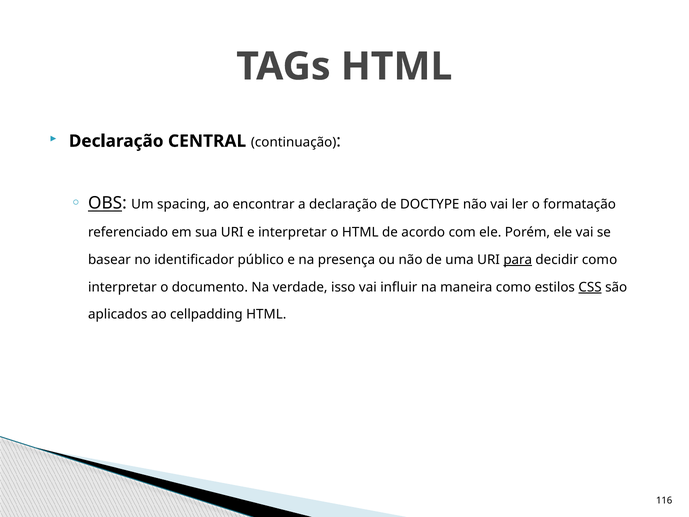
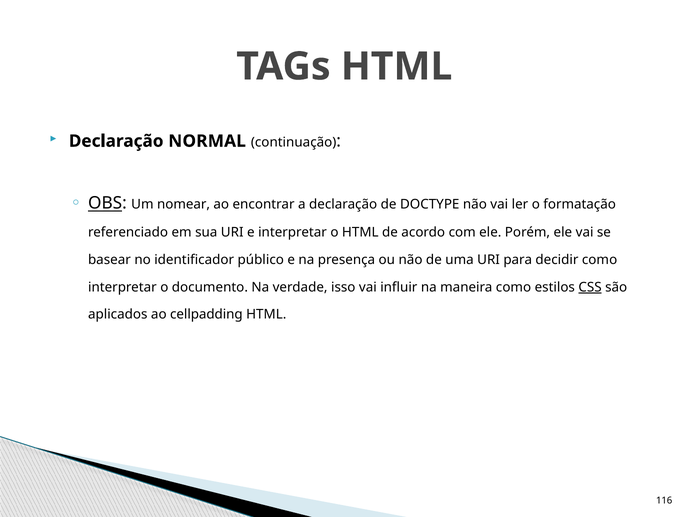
CENTRAL: CENTRAL -> NORMAL
spacing: spacing -> nomear
para underline: present -> none
